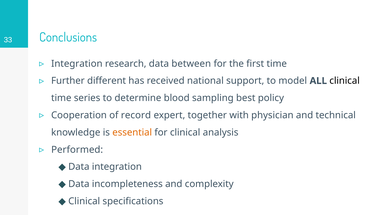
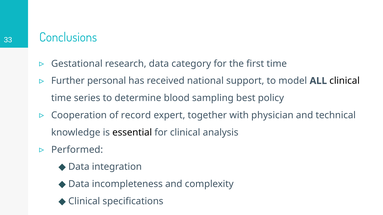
Integration at (77, 64): Integration -> Gestational
between: between -> category
different: different -> personal
essential colour: orange -> black
